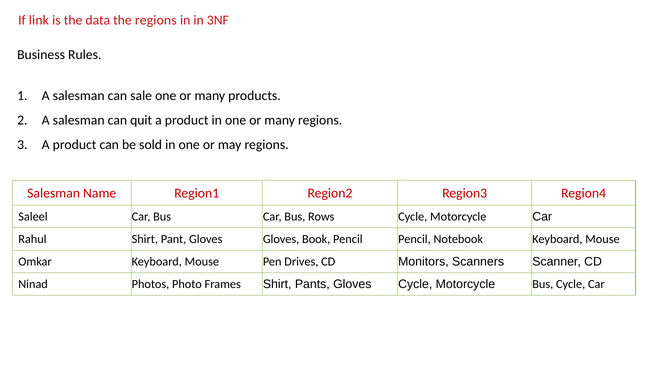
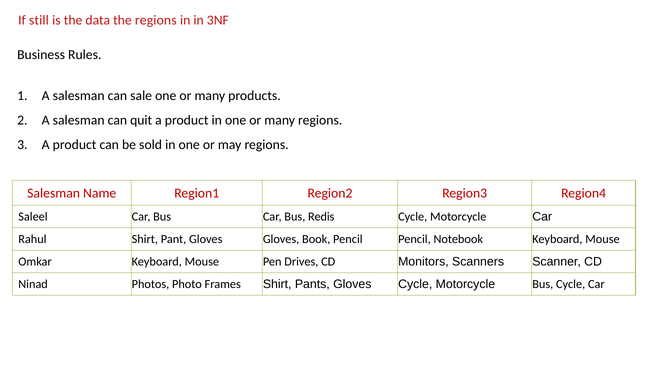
link: link -> still
Rows: Rows -> Redis
